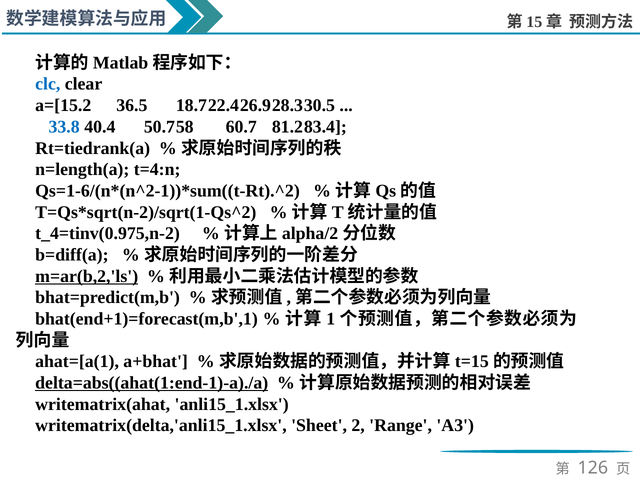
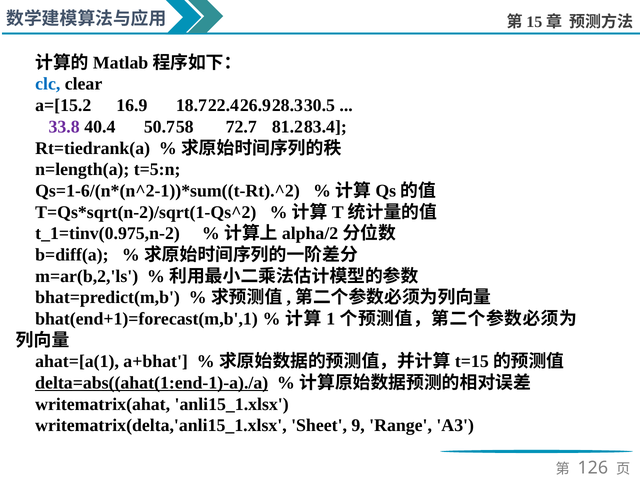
36.5: 36.5 -> 16.9
33.8 colour: blue -> purple
60.7: 60.7 -> 72.7
t=4:n: t=4:n -> t=5:n
t_4=tinv(0.975,n-2: t_4=tinv(0.975,n-2 -> t_1=tinv(0.975,n-2
m=ar(b,2,'ls underline: present -> none
2: 2 -> 9
